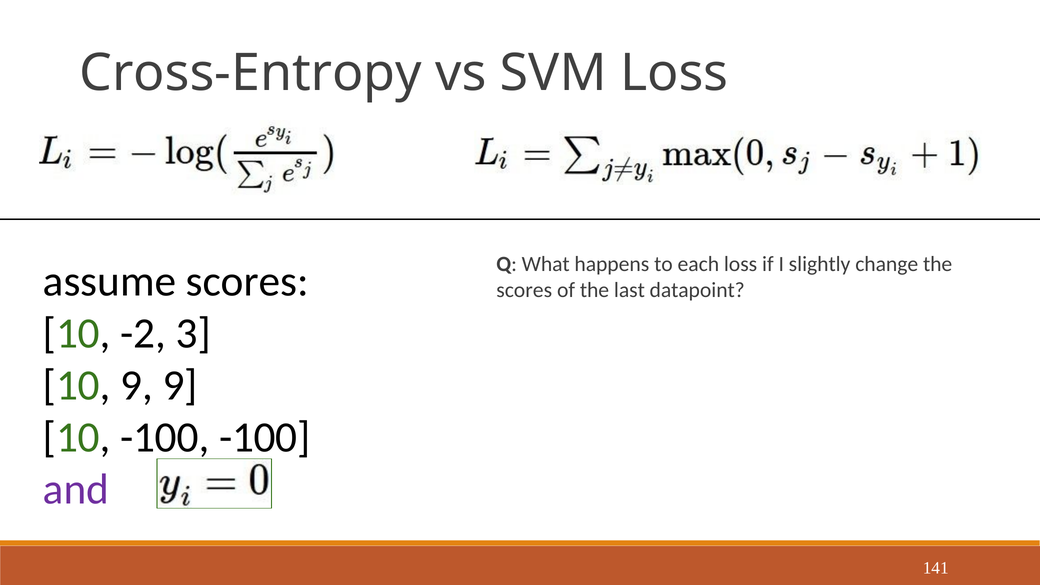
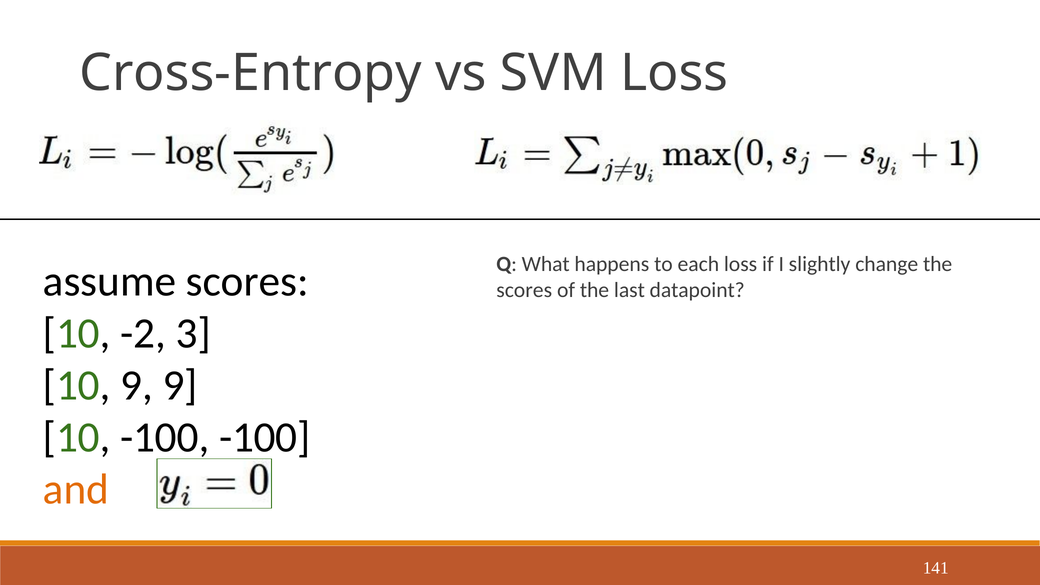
and colour: purple -> orange
